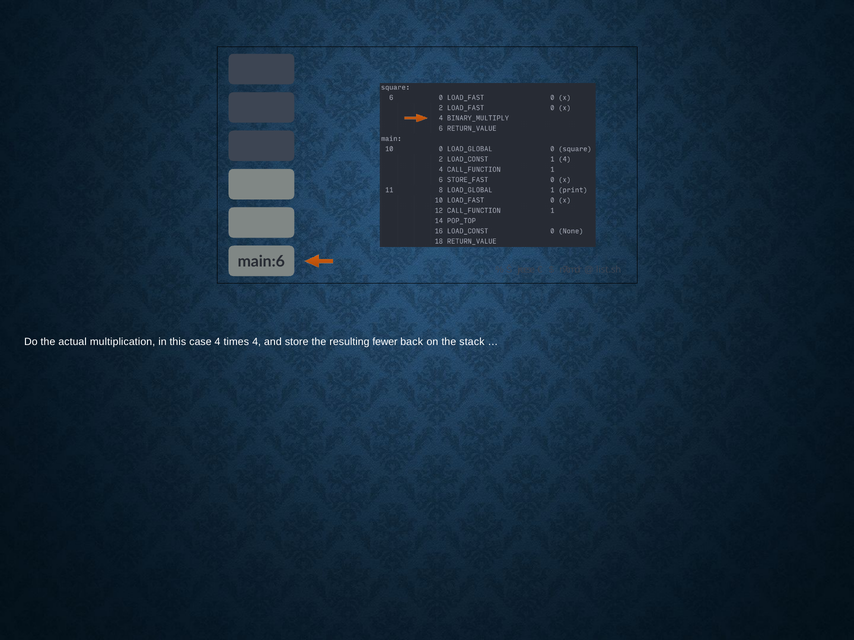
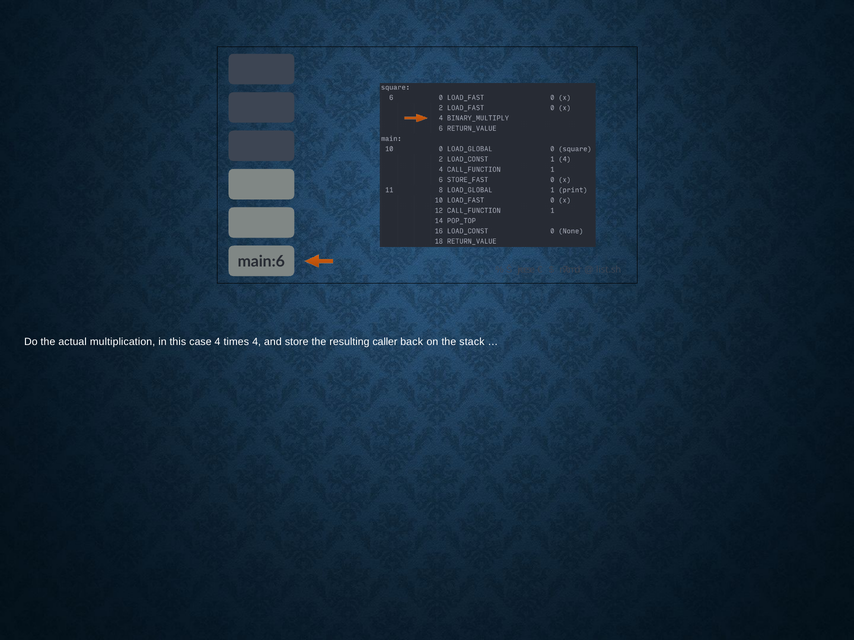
fewer: fewer -> caller
